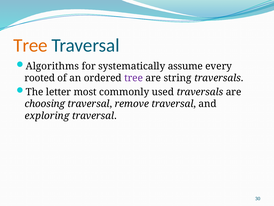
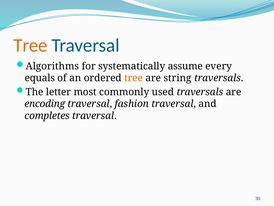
rooted: rooted -> equals
tree at (134, 78) colour: purple -> orange
choosing: choosing -> encoding
remove: remove -> fashion
exploring: exploring -> completes
